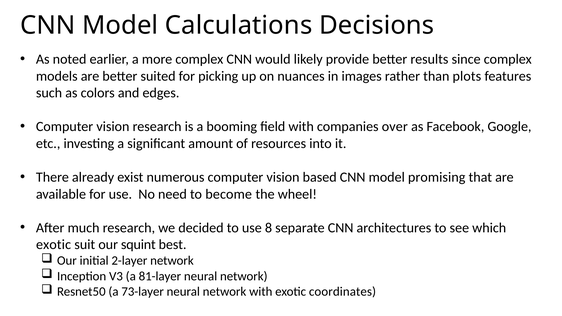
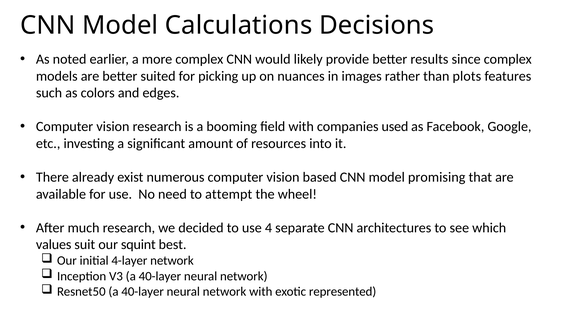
over: over -> used
become: become -> attempt
8: 8 -> 4
exotic at (54, 245): exotic -> values
2-layer: 2-layer -> 4-layer
V3 a 81-layer: 81-layer -> 40-layer
Resnet50 a 73-layer: 73-layer -> 40-layer
coordinates: coordinates -> represented
